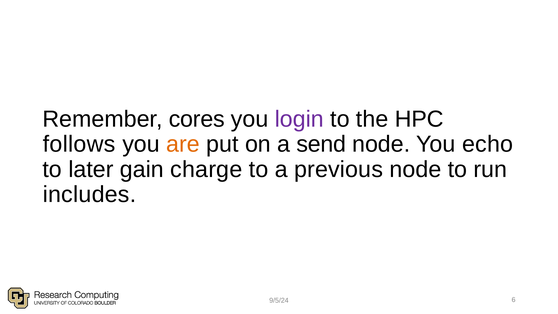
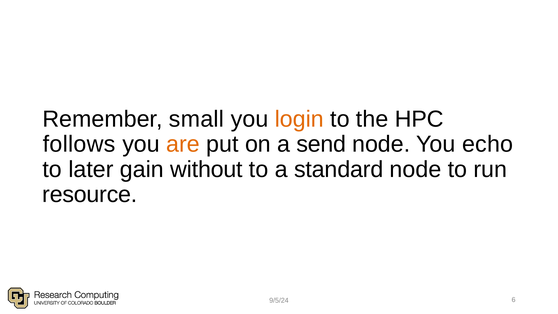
cores: cores -> small
login colour: purple -> orange
charge: charge -> without
previous: previous -> standard
includes: includes -> resource
